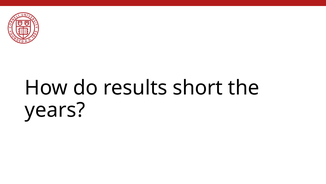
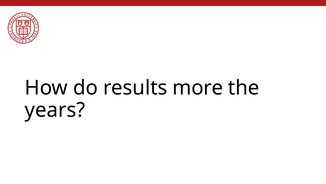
short: short -> more
